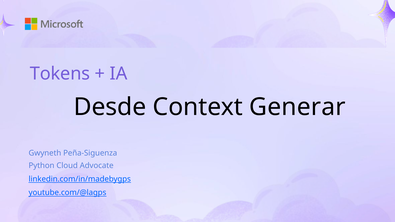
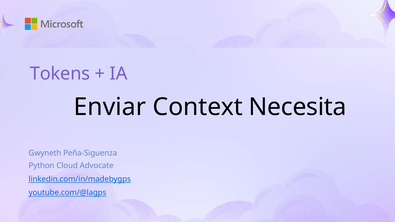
Desde: Desde -> Enviar
Generar: Generar -> Necesita
